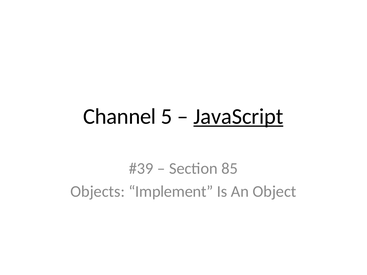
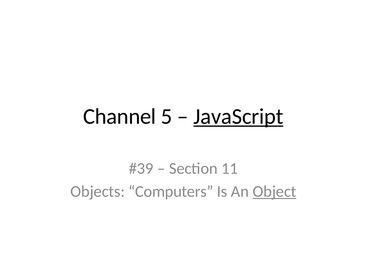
85: 85 -> 11
Implement: Implement -> Computers
Object underline: none -> present
